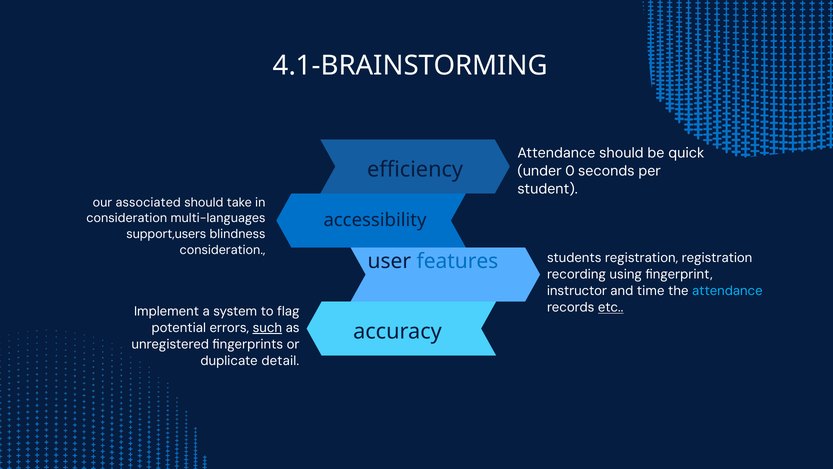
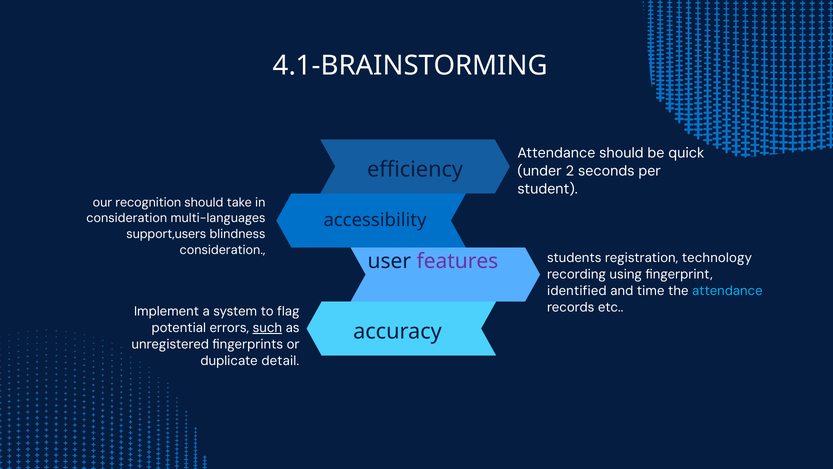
0: 0 -> 2
associated: associated -> recognition
registration registration: registration -> technology
features colour: blue -> purple
instructor: instructor -> identified
etc underline: present -> none
